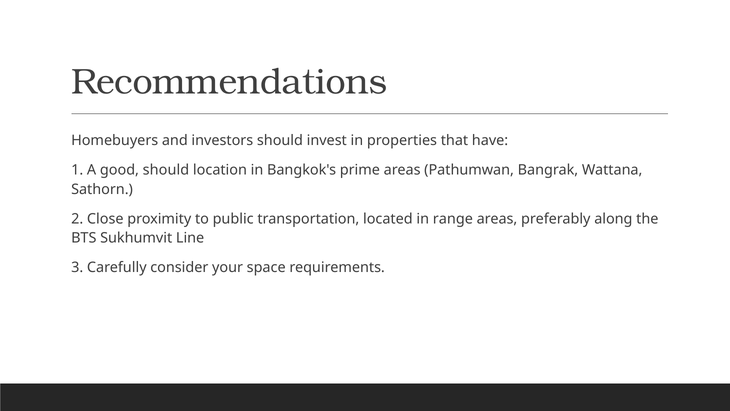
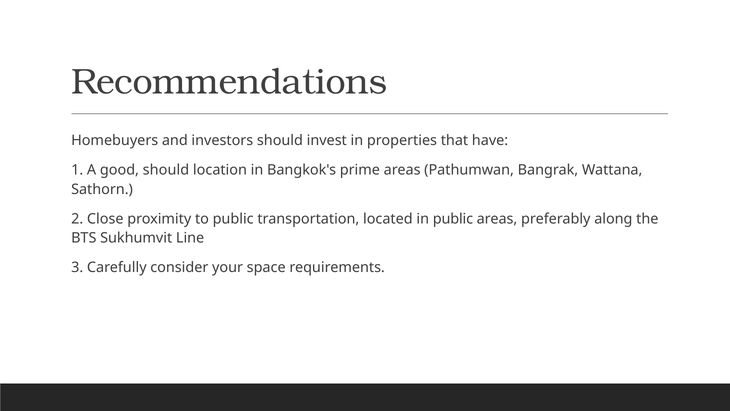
in range: range -> public
